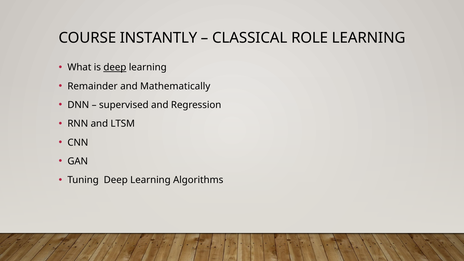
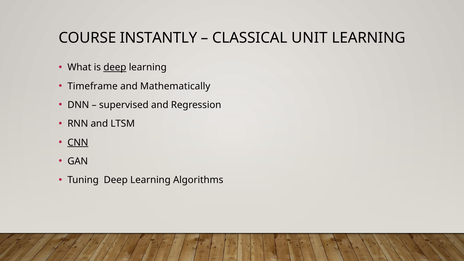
ROLE: ROLE -> UNIT
Remainder: Remainder -> Timeframe
CNN underline: none -> present
